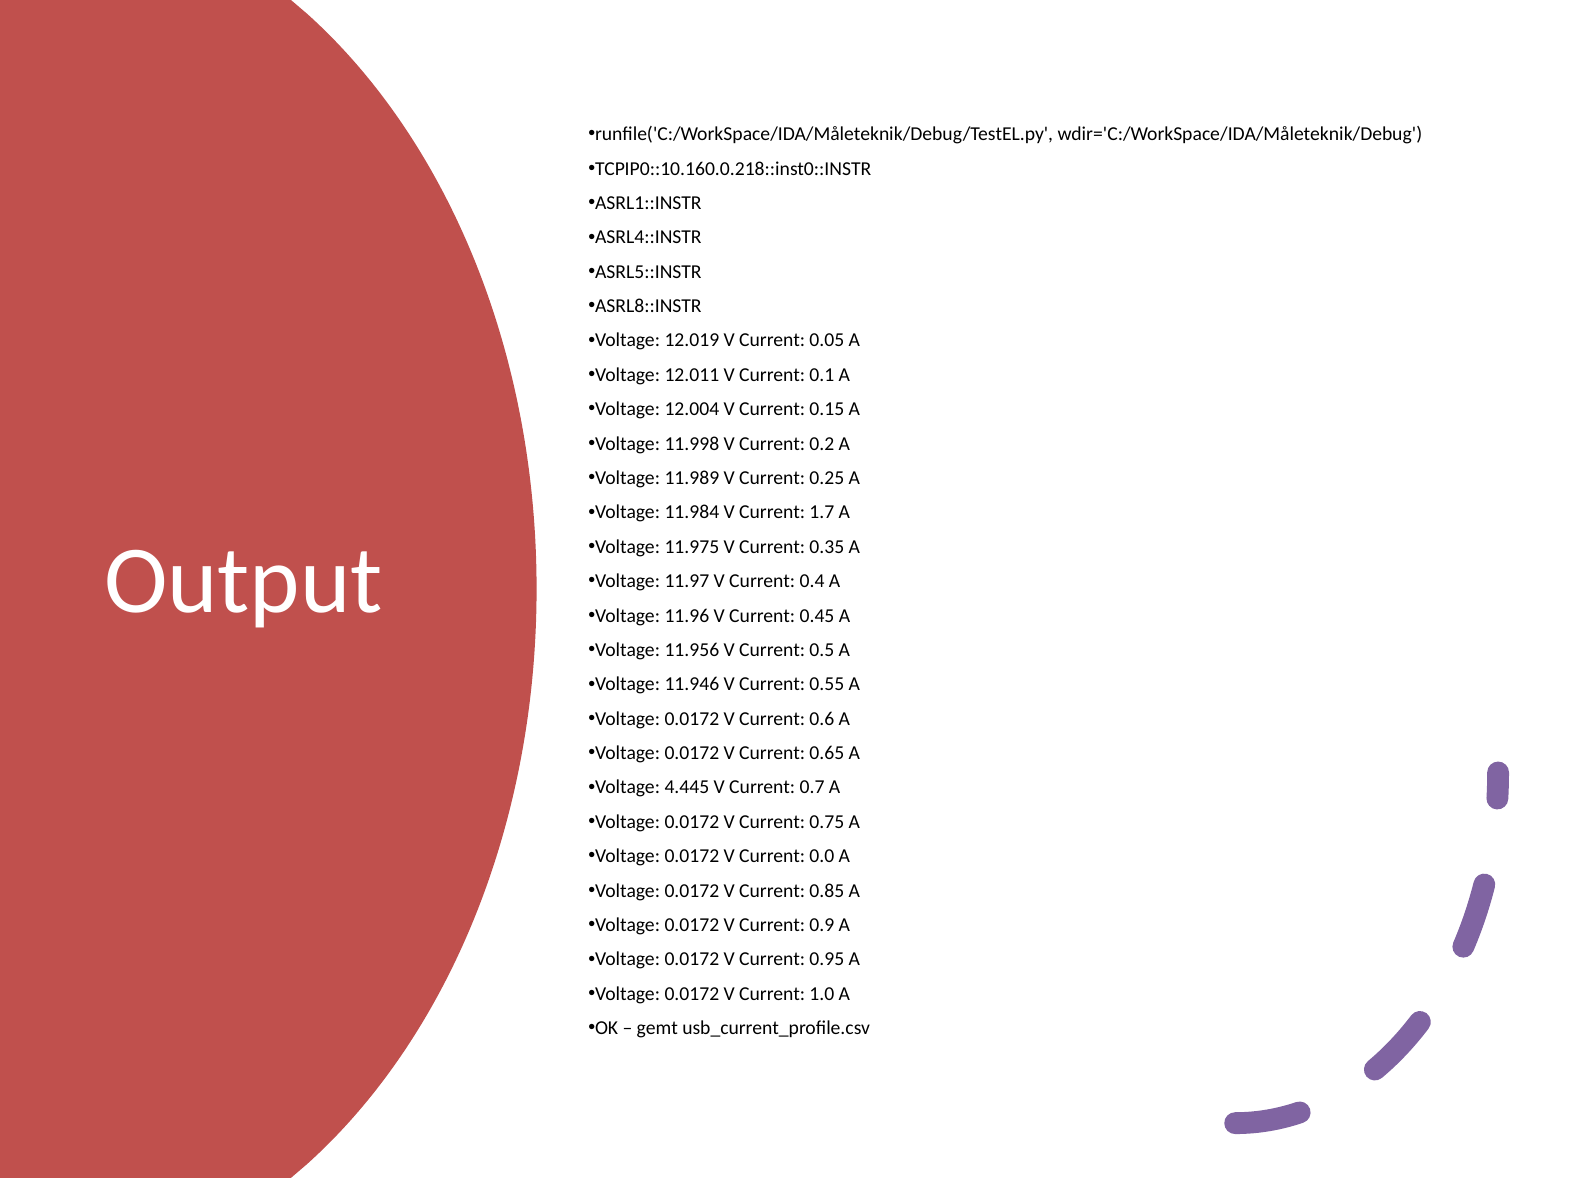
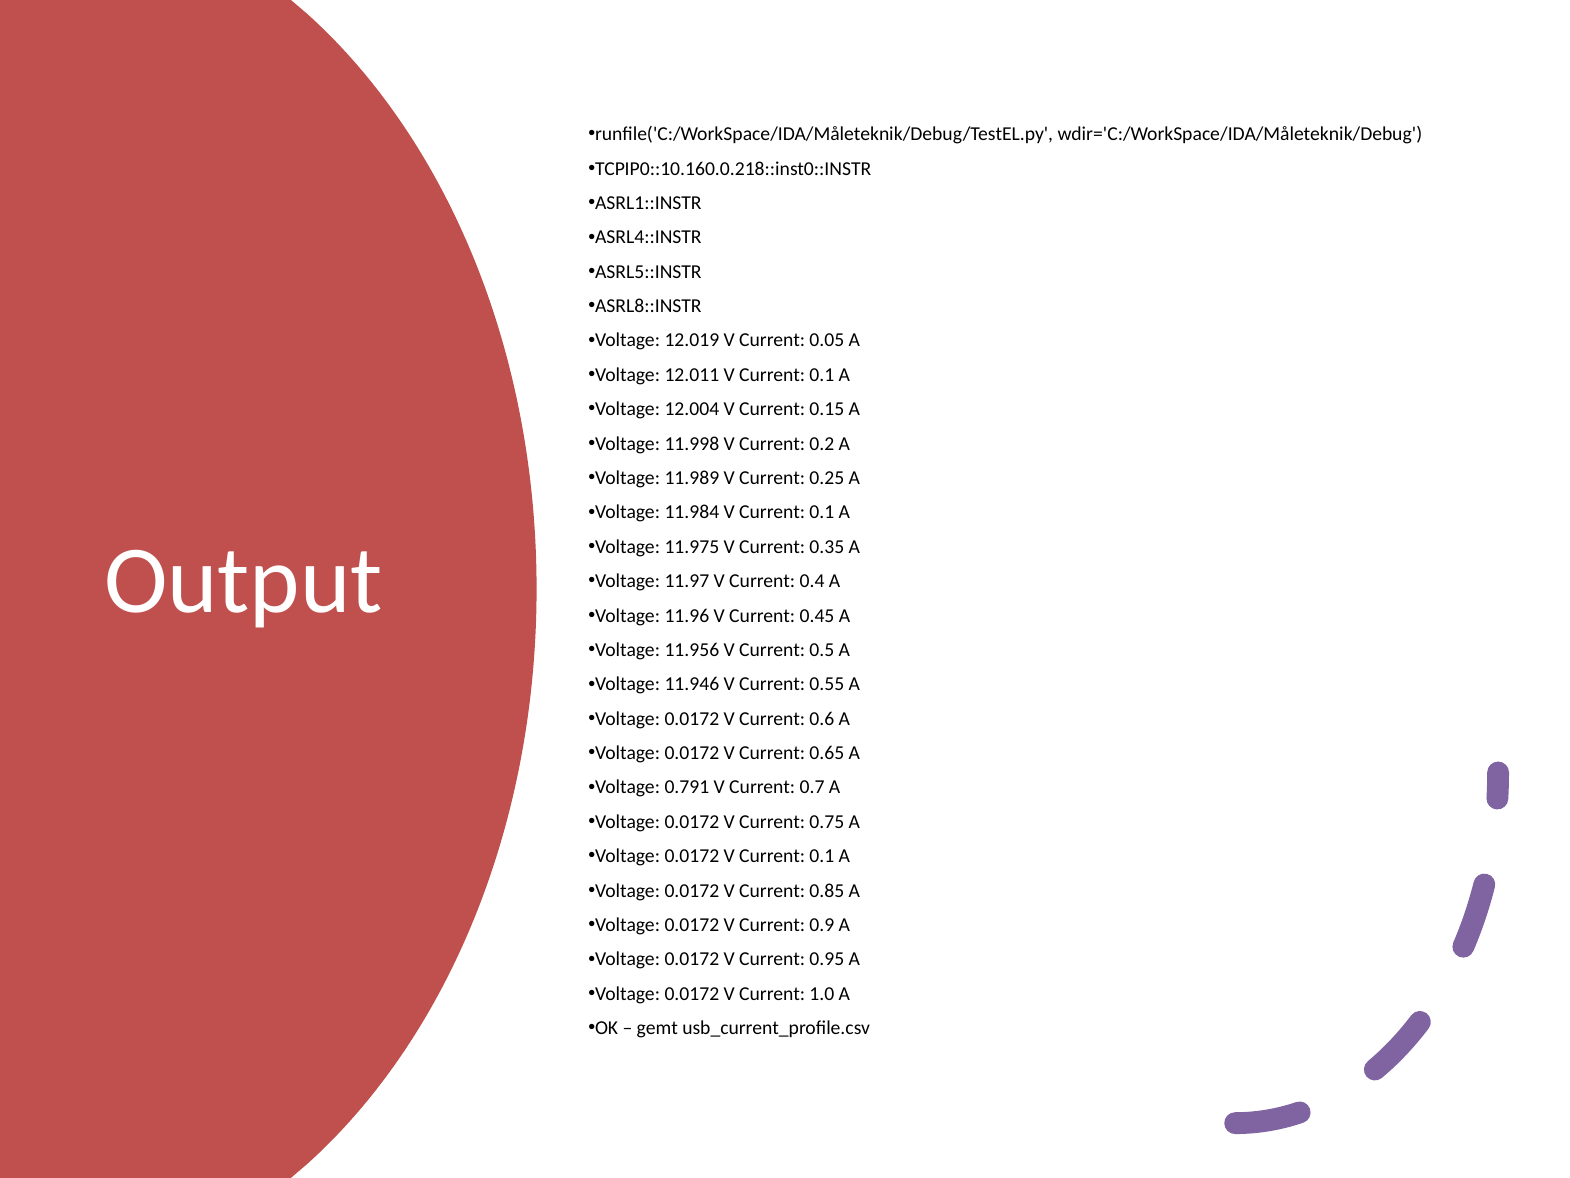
11.984 V Current 1.7: 1.7 -> 0.1
4.445: 4.445 -> 0.791
0.0172 V Current 0.0: 0.0 -> 0.1
